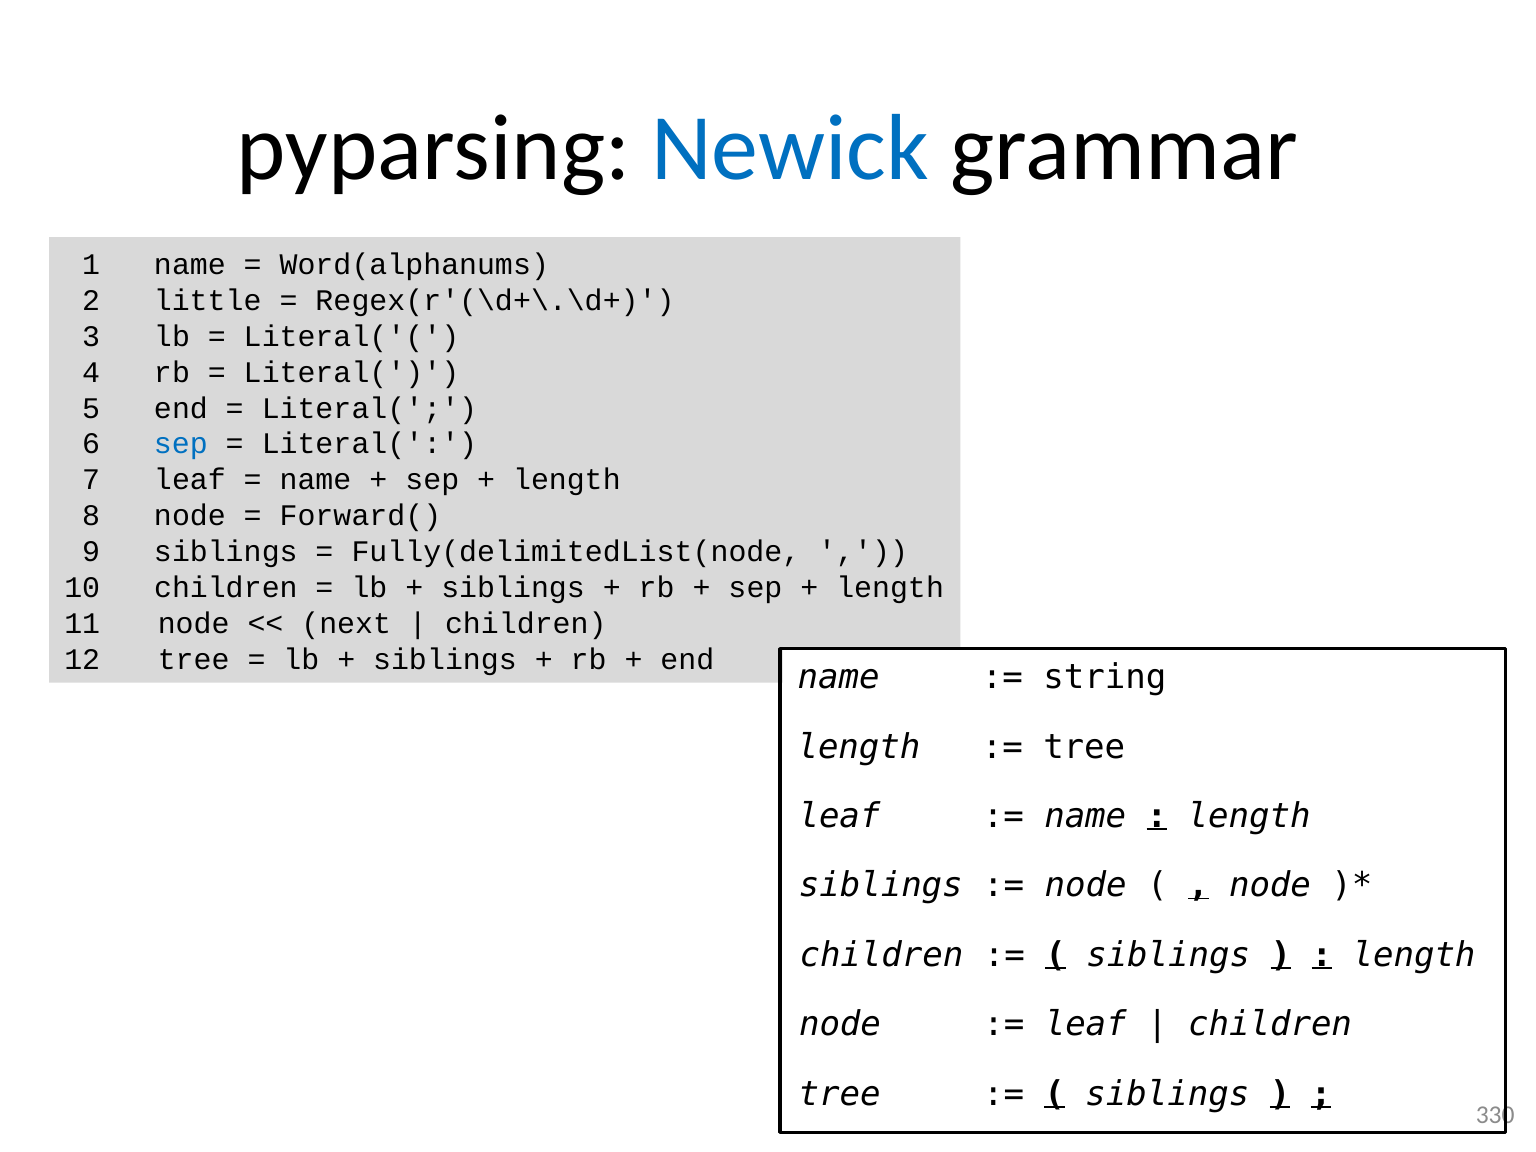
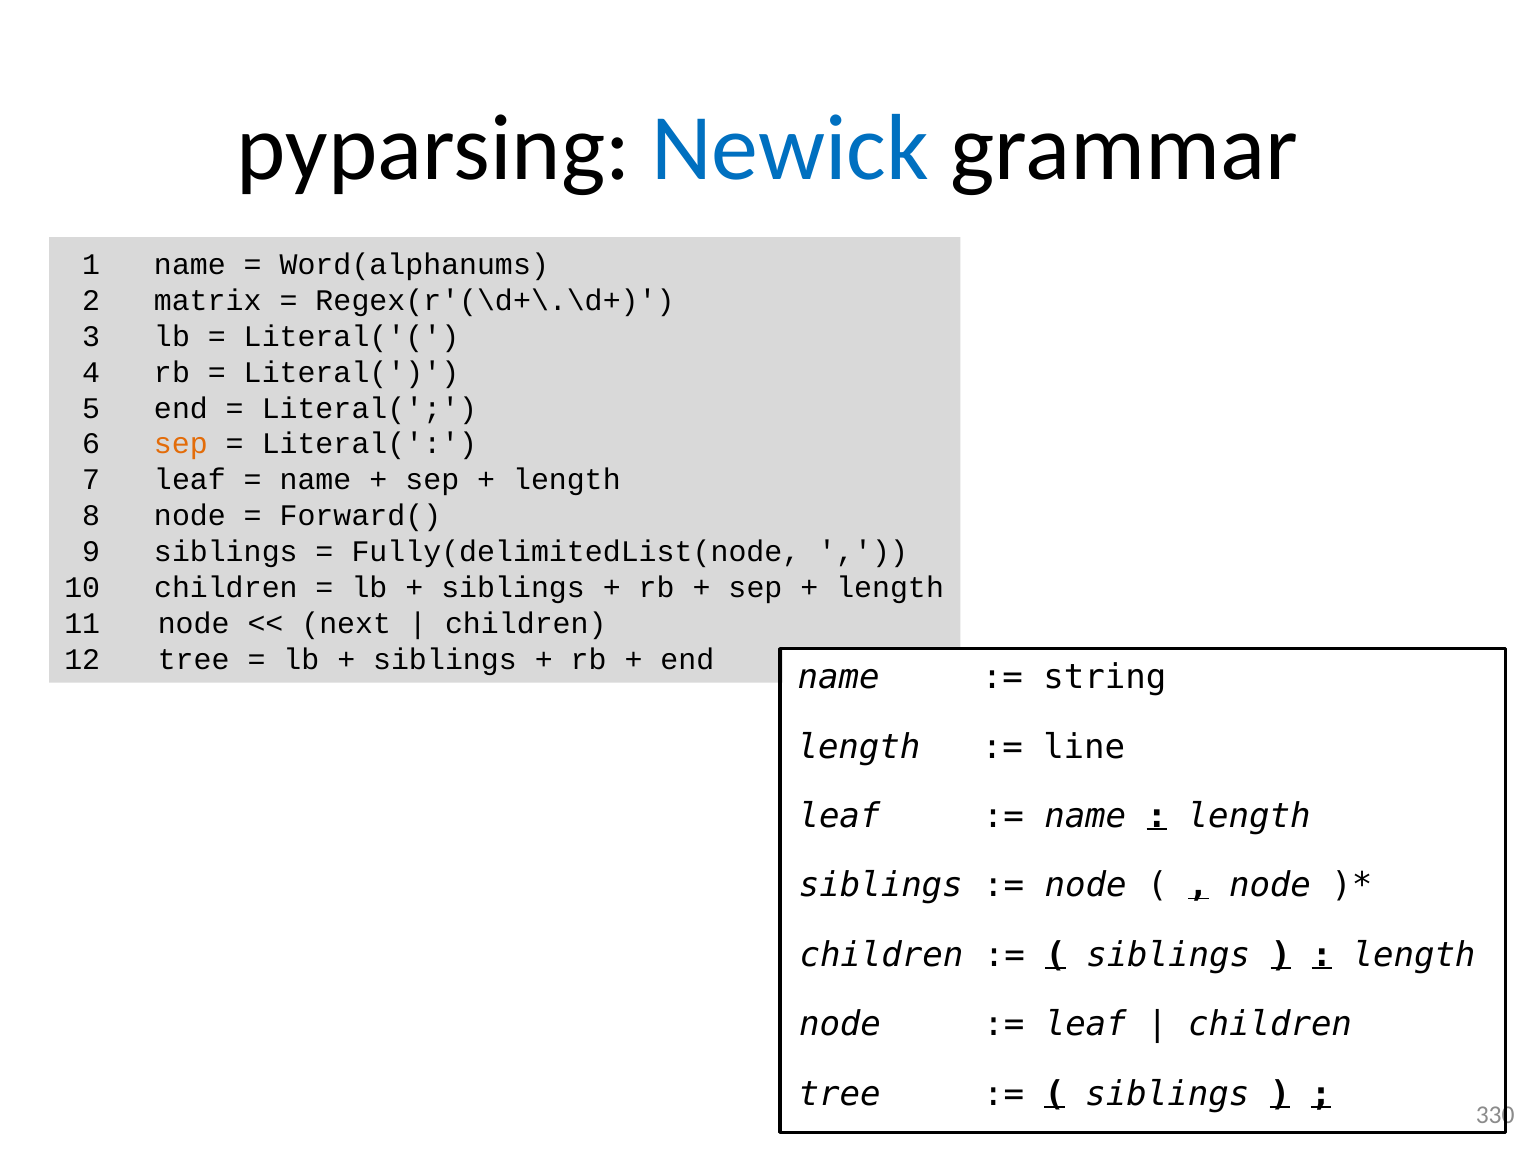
little: little -> matrix
sep at (181, 444) colour: blue -> orange
tree at (1084, 747): tree -> line
